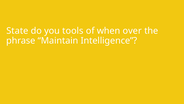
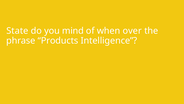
tools: tools -> mind
Maintain: Maintain -> Products
